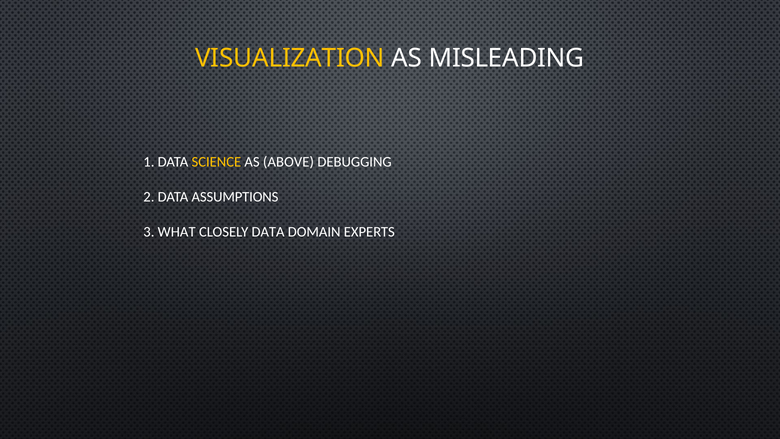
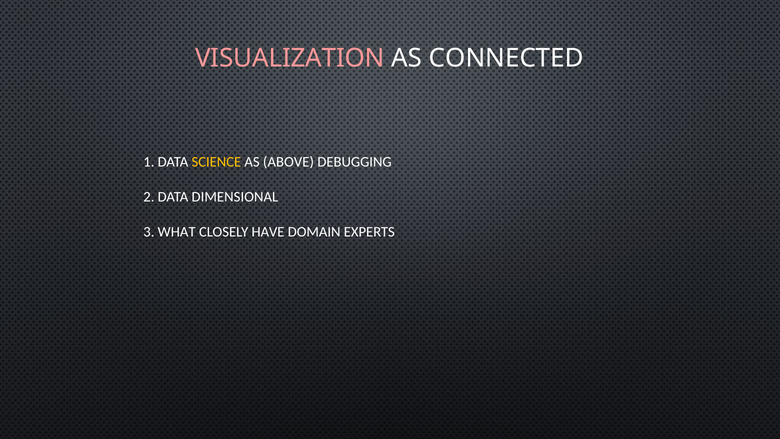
VISUALIZATION colour: yellow -> pink
MISLEADING: MISLEADING -> CONNECTED
ASSUMPTIONS: ASSUMPTIONS -> DIMENSIONAL
CLOSELY DATA: DATA -> HAVE
